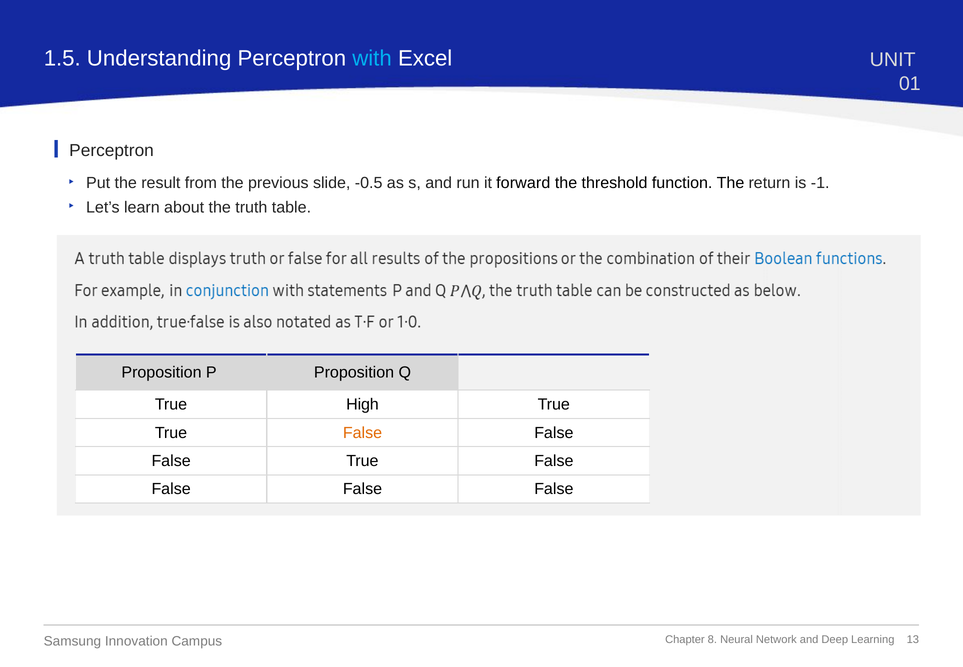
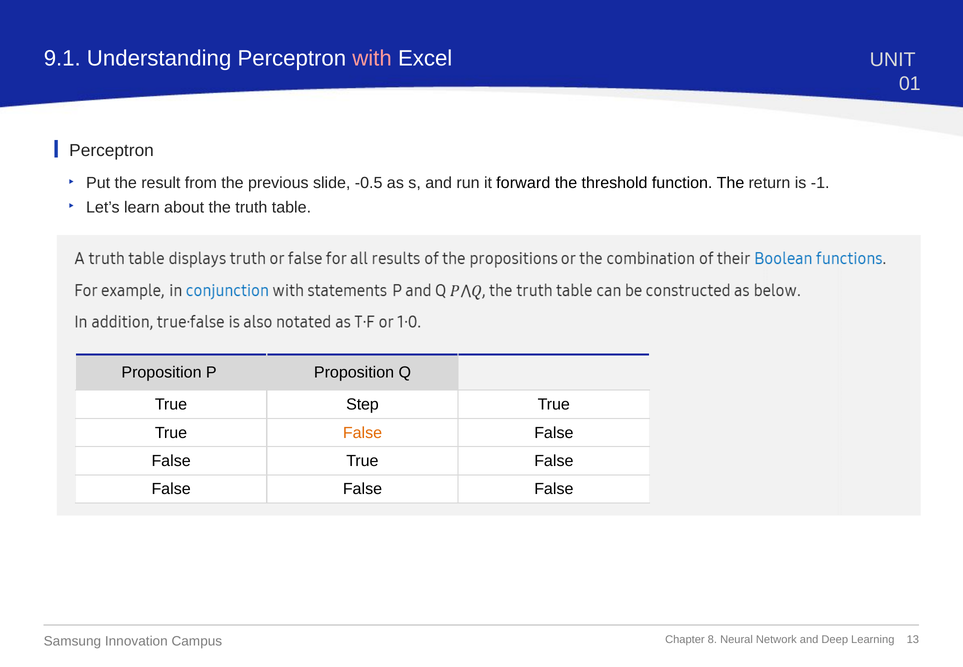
1.5: 1.5 -> 9.1
with colour: light blue -> pink
High: High -> Step
